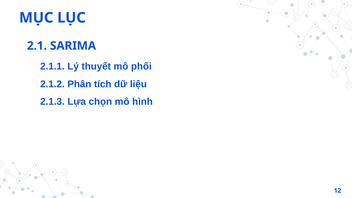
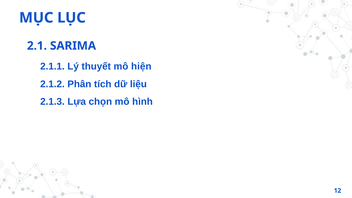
phối: phối -> hiện
